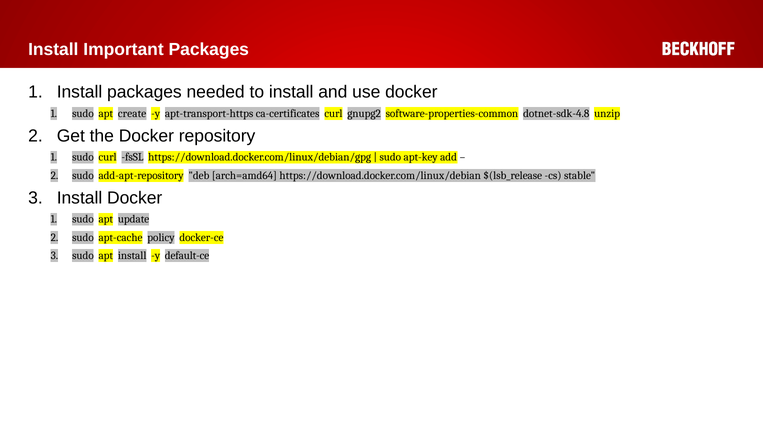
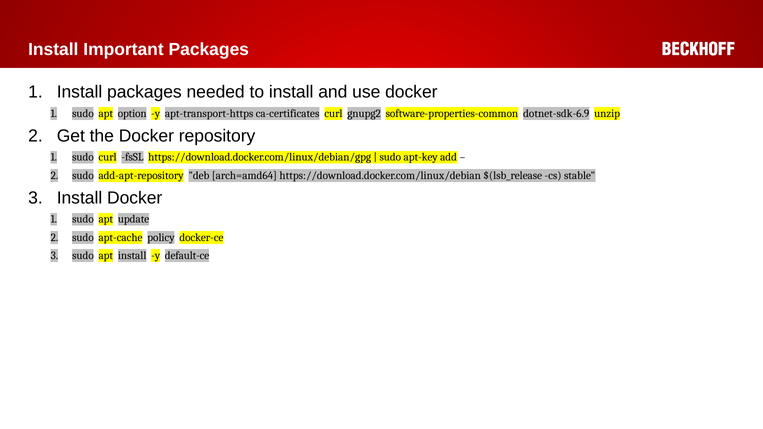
create: create -> option
dotnet-sdk-4.8: dotnet-sdk-4.8 -> dotnet-sdk-6.9
